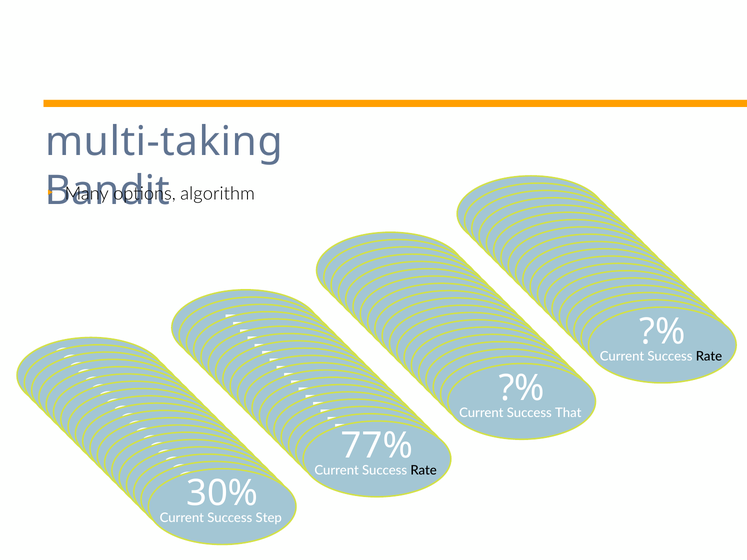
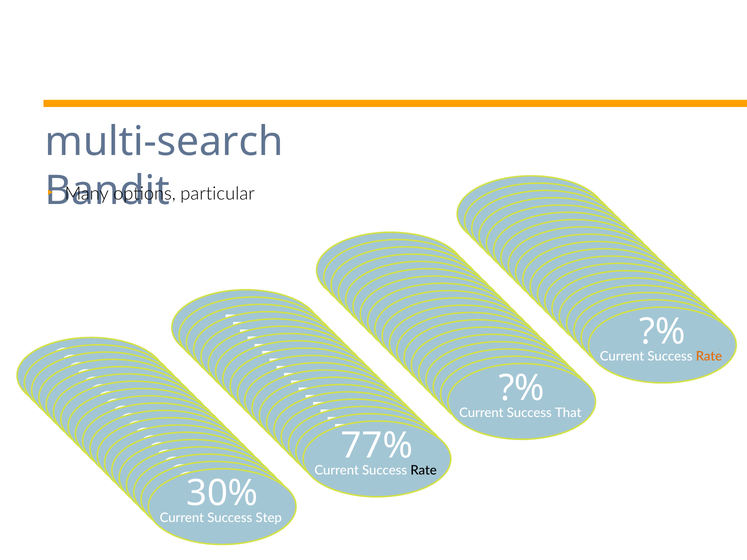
multi-taking: multi-taking -> multi-search
algorithm: algorithm -> particular
Rate at (709, 357) colour: black -> orange
